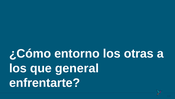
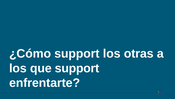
¿Cómo entorno: entorno -> support
que general: general -> support
